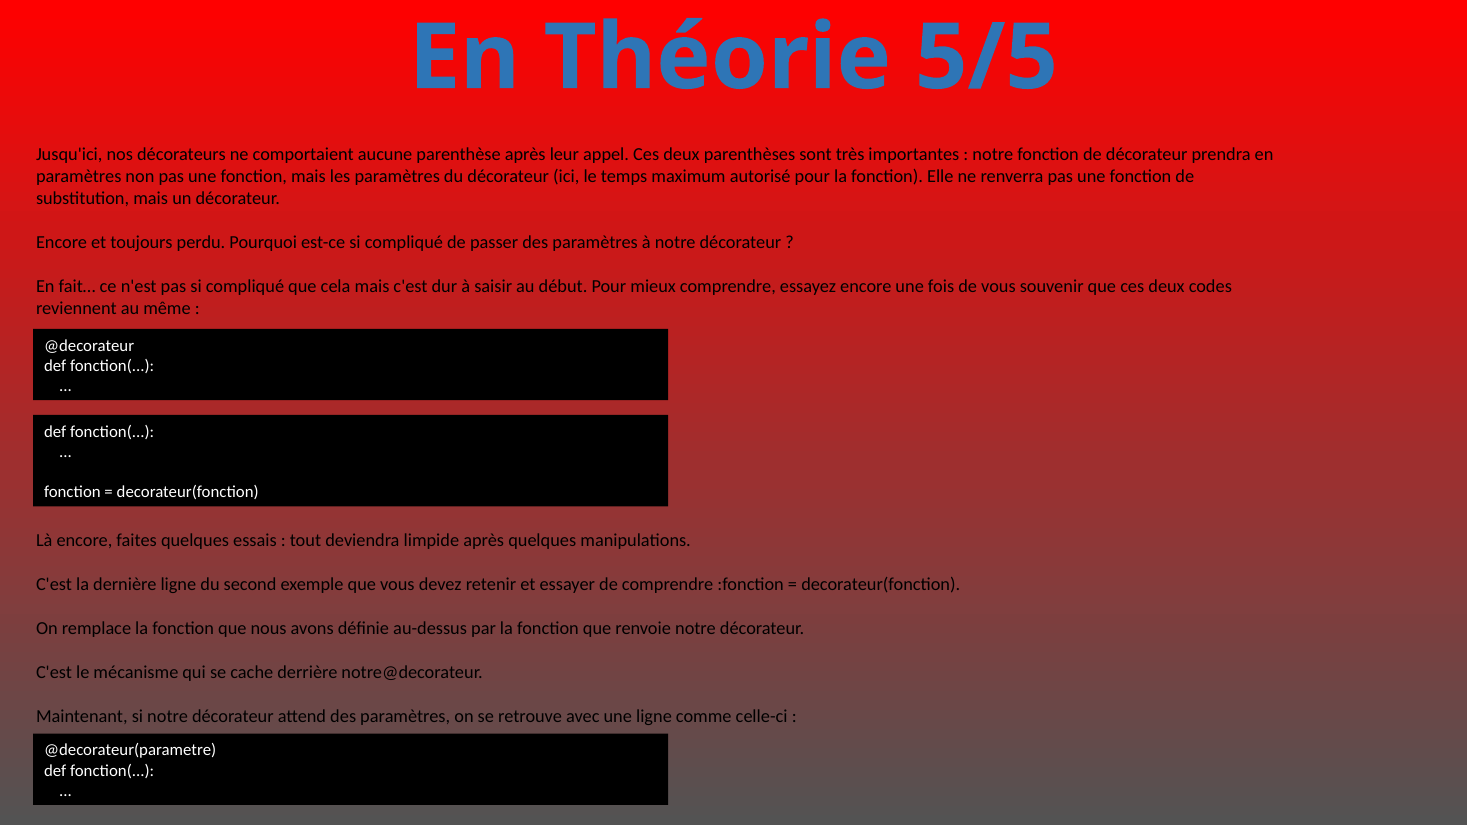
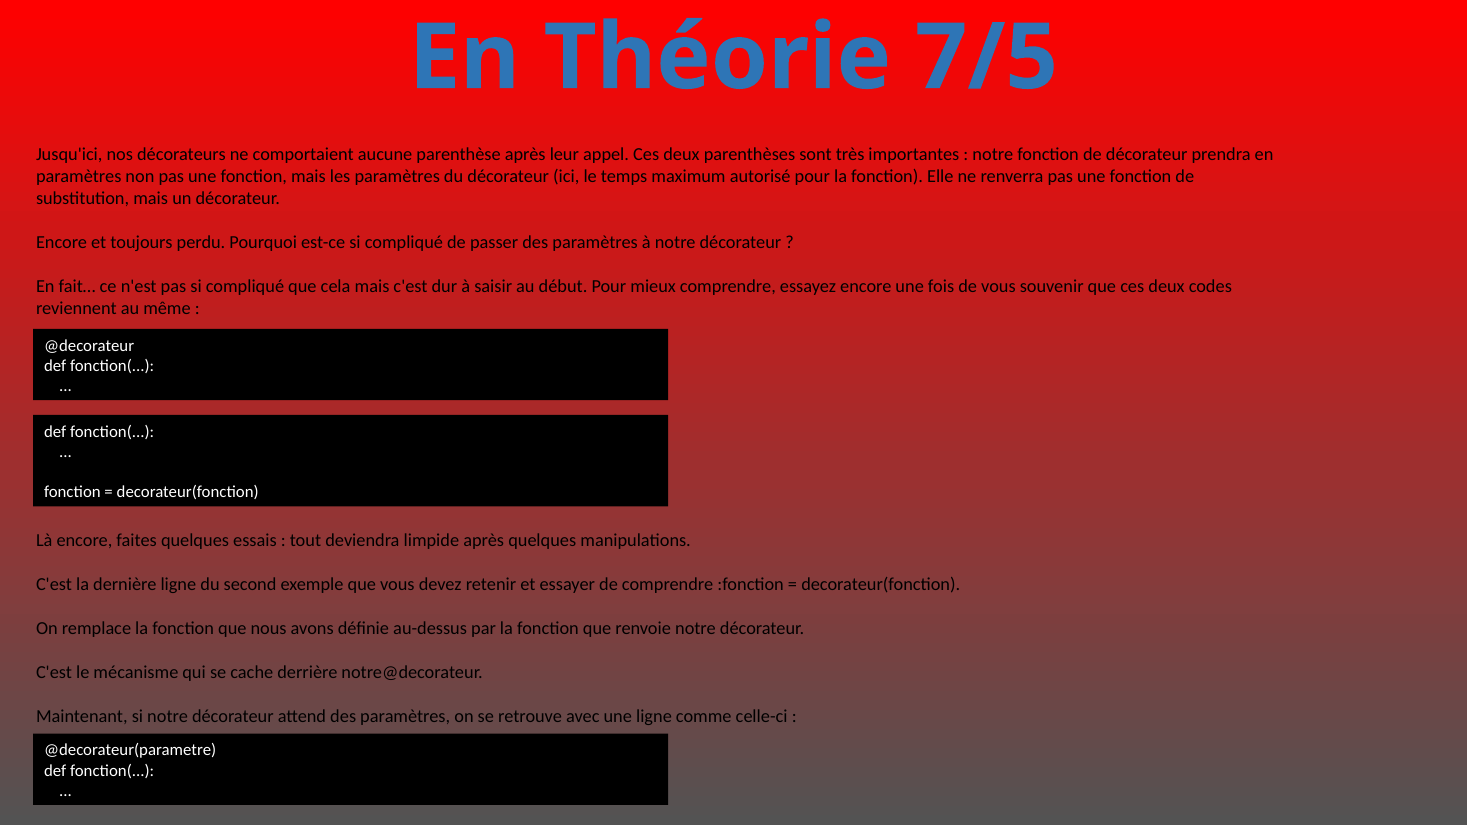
5/5: 5/5 -> 7/5
